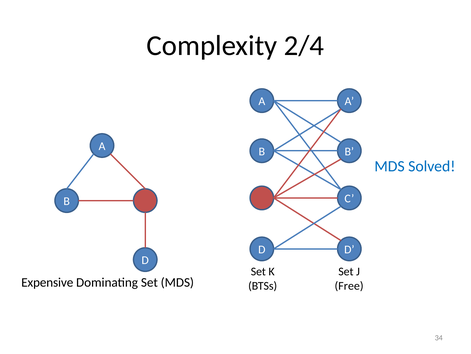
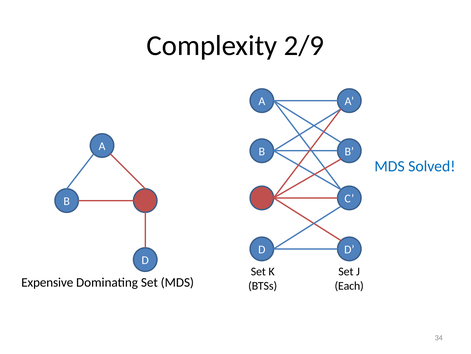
2/4: 2/4 -> 2/9
Free: Free -> Each
